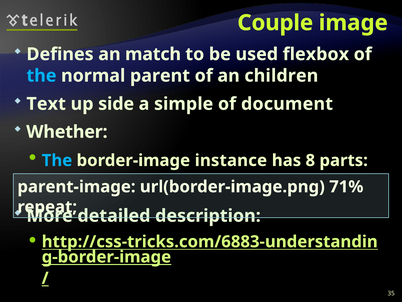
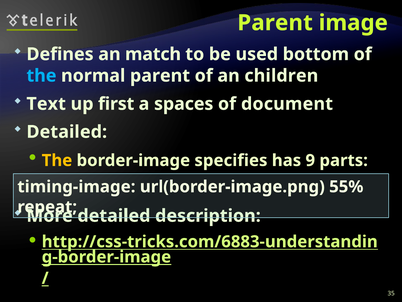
Couple at (275, 23): Couple -> Parent
flexbox: flexbox -> bottom
side: side -> first
simple: simple -> spaces
Whether at (67, 132): Whether -> Detailed
The at (57, 160) colour: light blue -> yellow
instance: instance -> specifies
8: 8 -> 9
parent-image: parent-image -> timing-image
71%: 71% -> 55%
